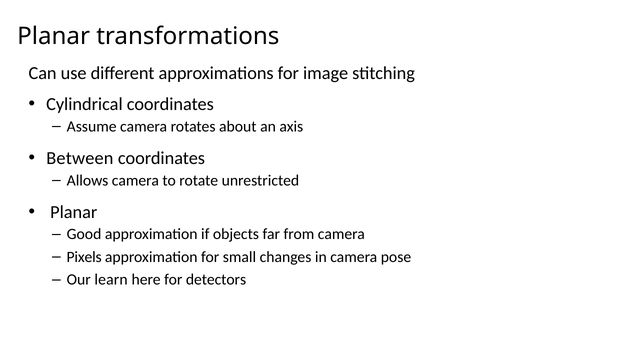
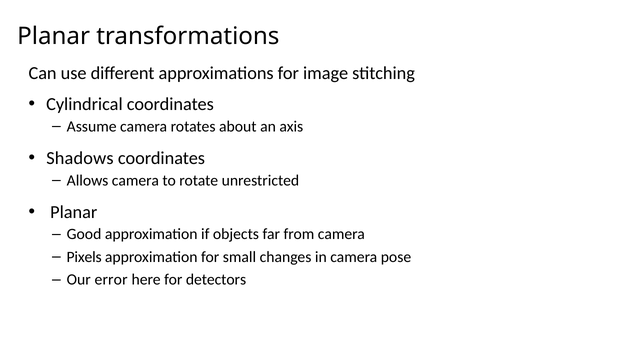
Between: Between -> Shadows
learn: learn -> error
